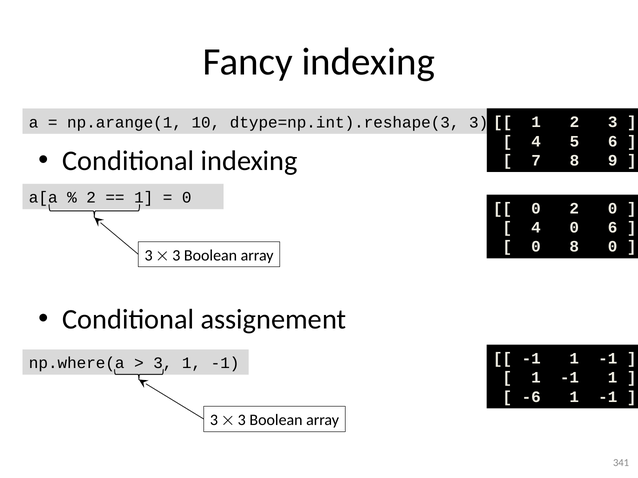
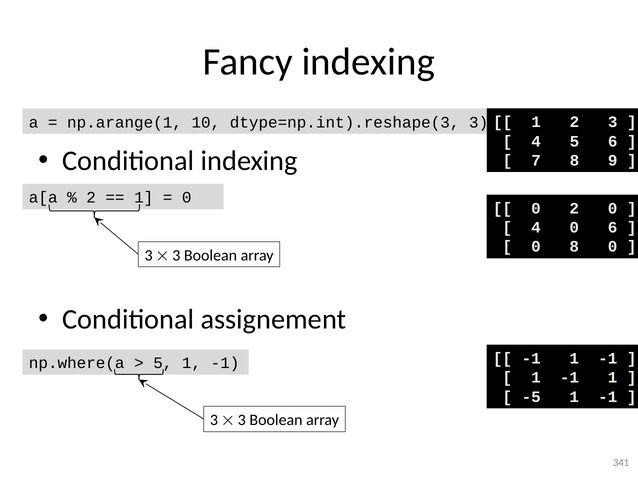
3 at (163, 364): 3 -> 5
-6: -6 -> -5
